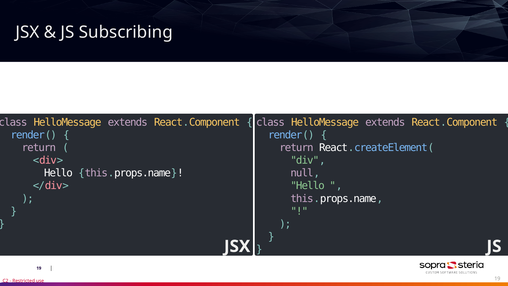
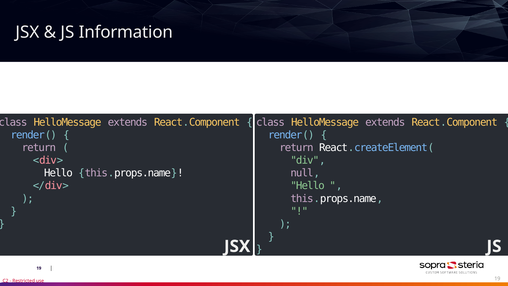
Subscribing: Subscribing -> Information
